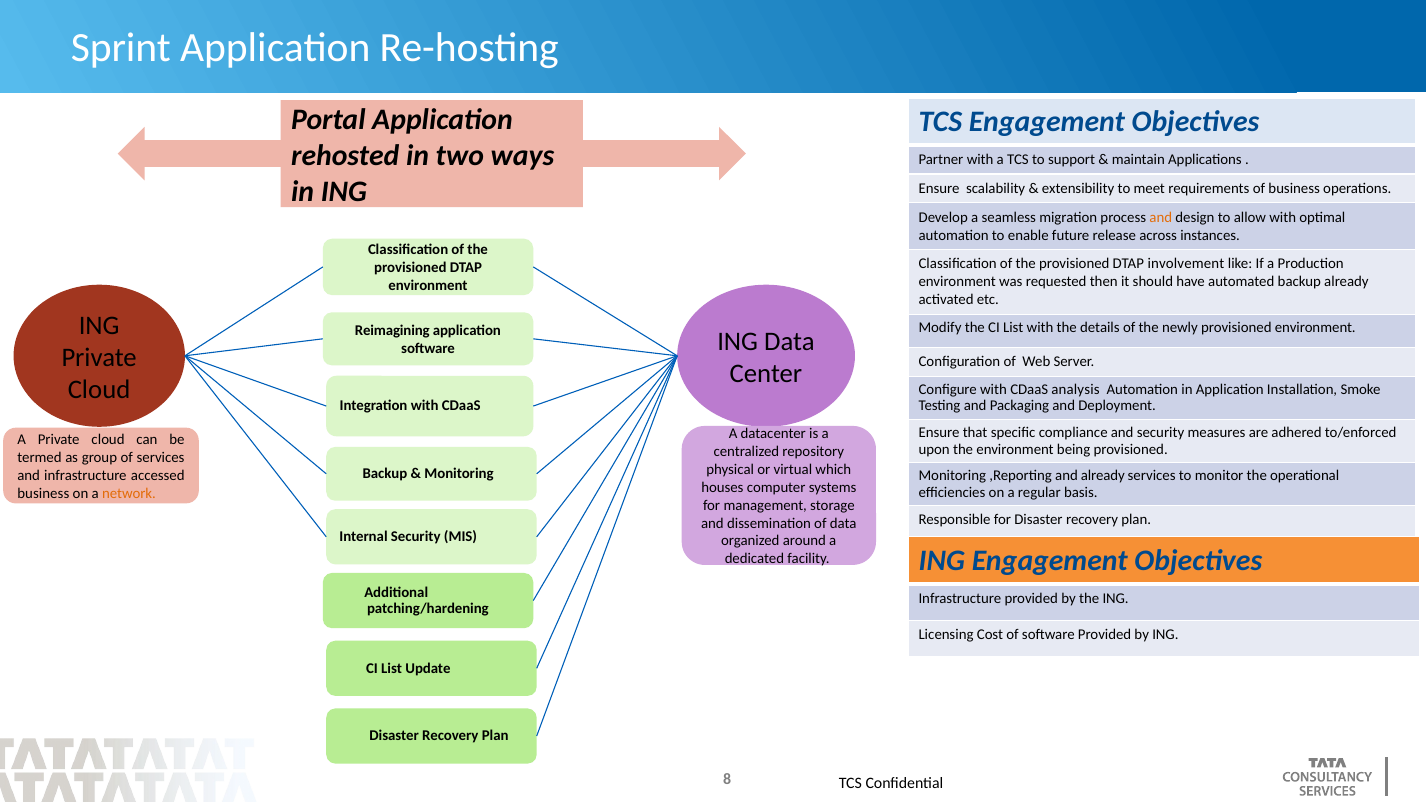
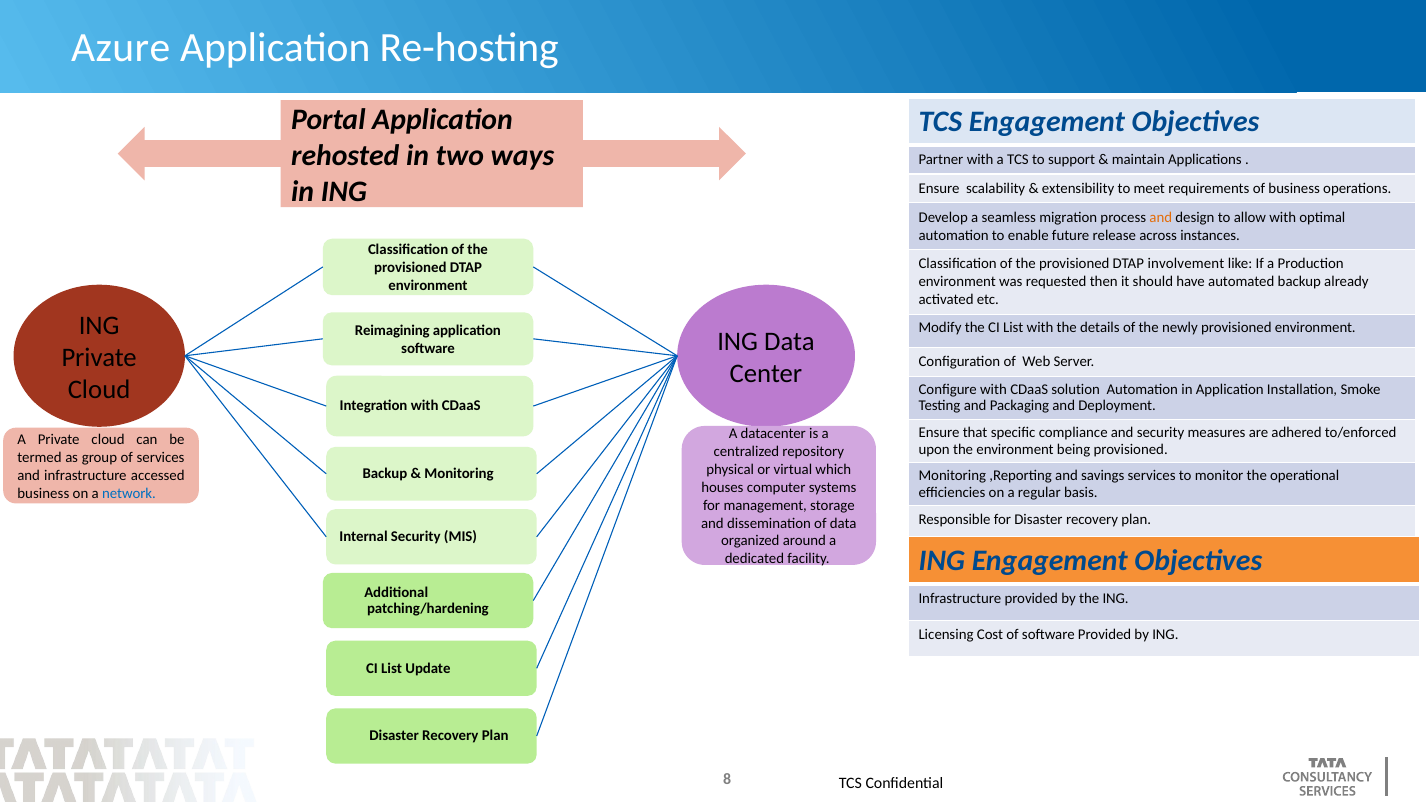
Sprint: Sprint -> Azure
analysis: analysis -> solution
and already: already -> savings
network colour: orange -> blue
